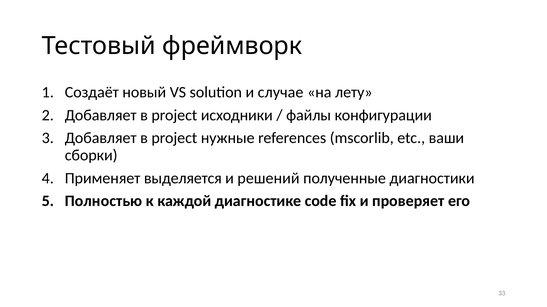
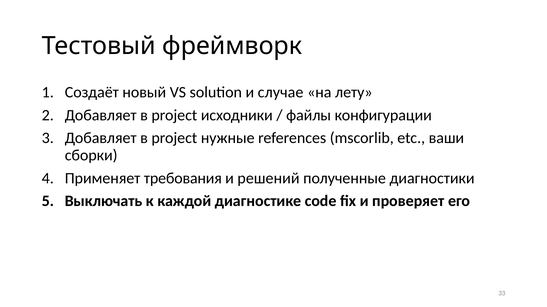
выделяется: выделяется -> требования
Полностью: Полностью -> Выключать
